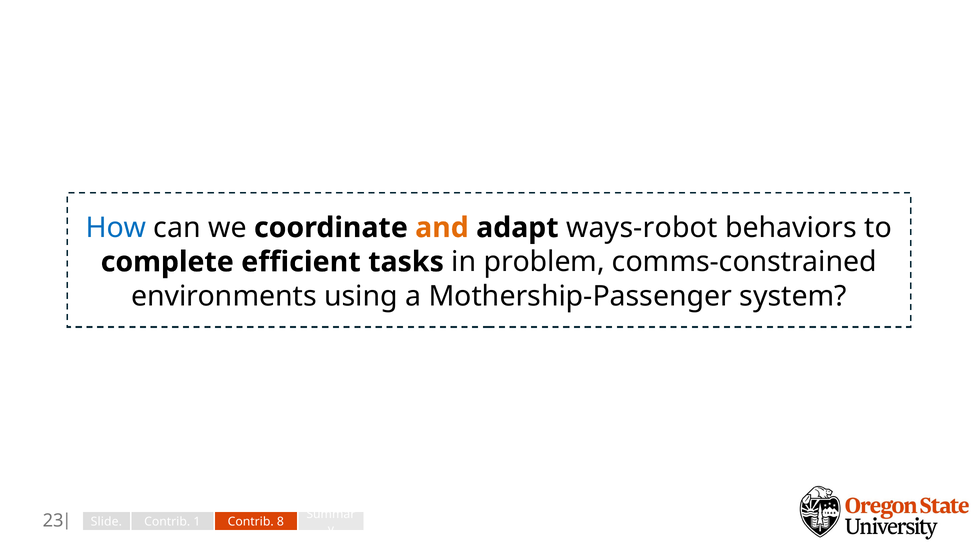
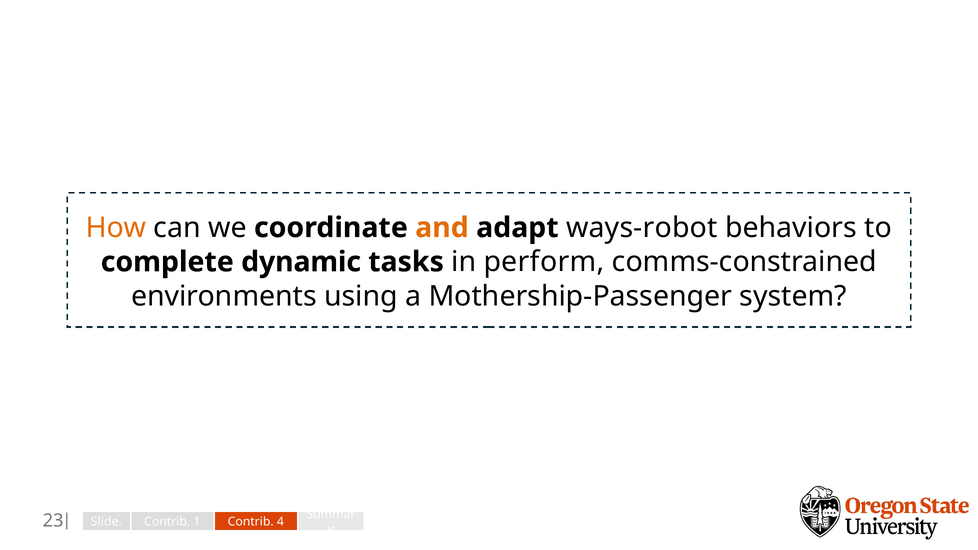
How colour: blue -> orange
efficient: efficient -> dynamic
problem: problem -> perform
8: 8 -> 4
